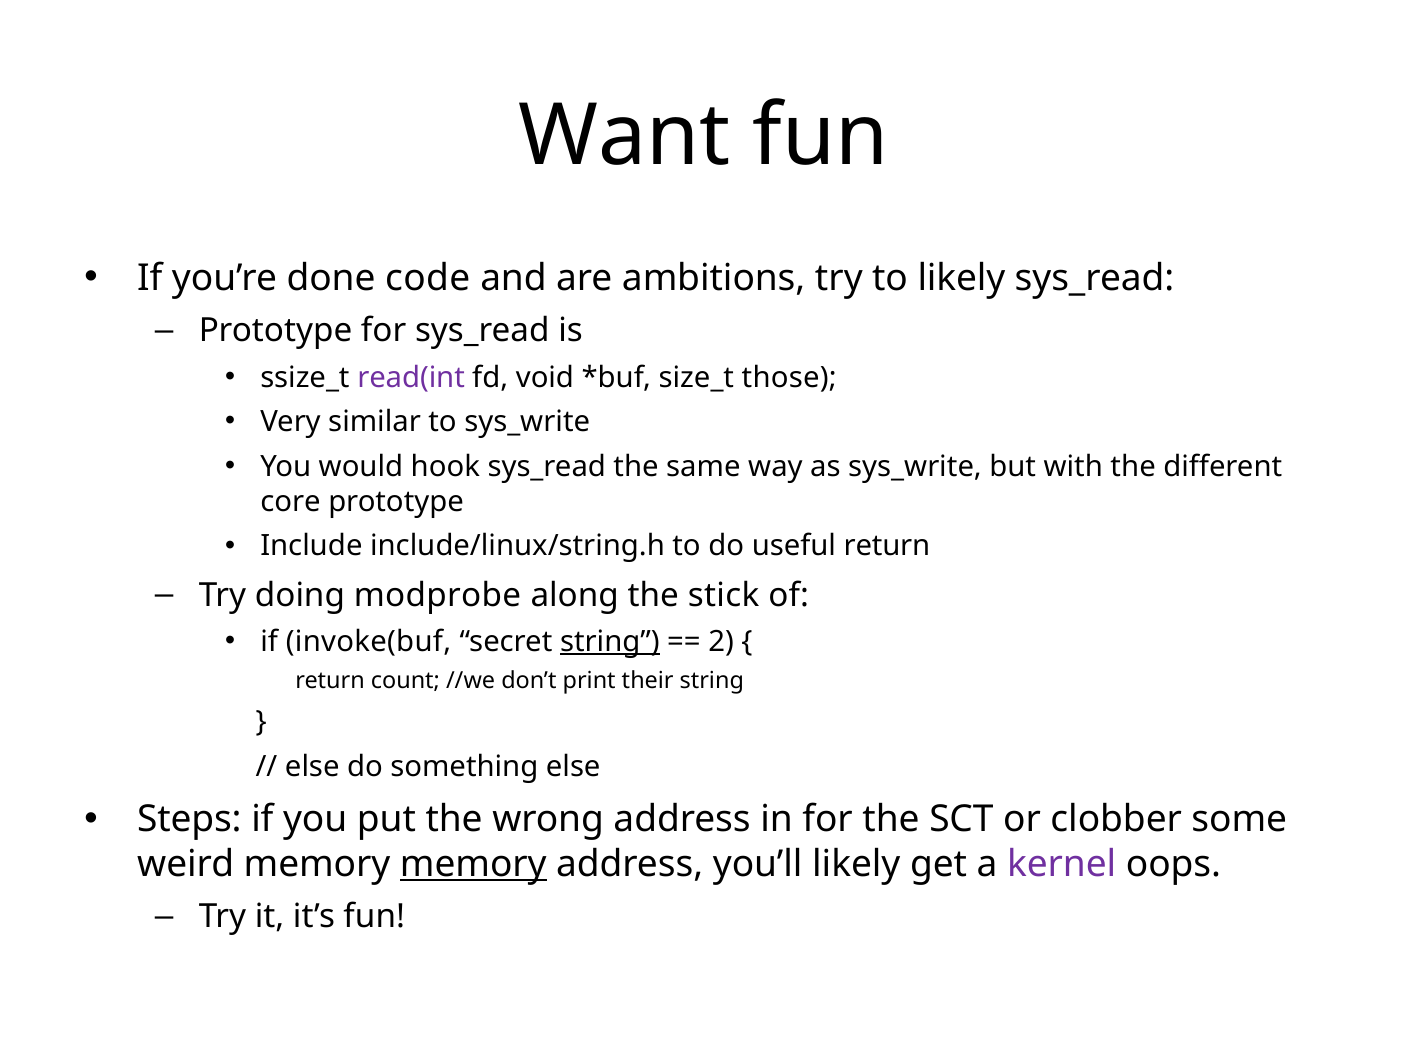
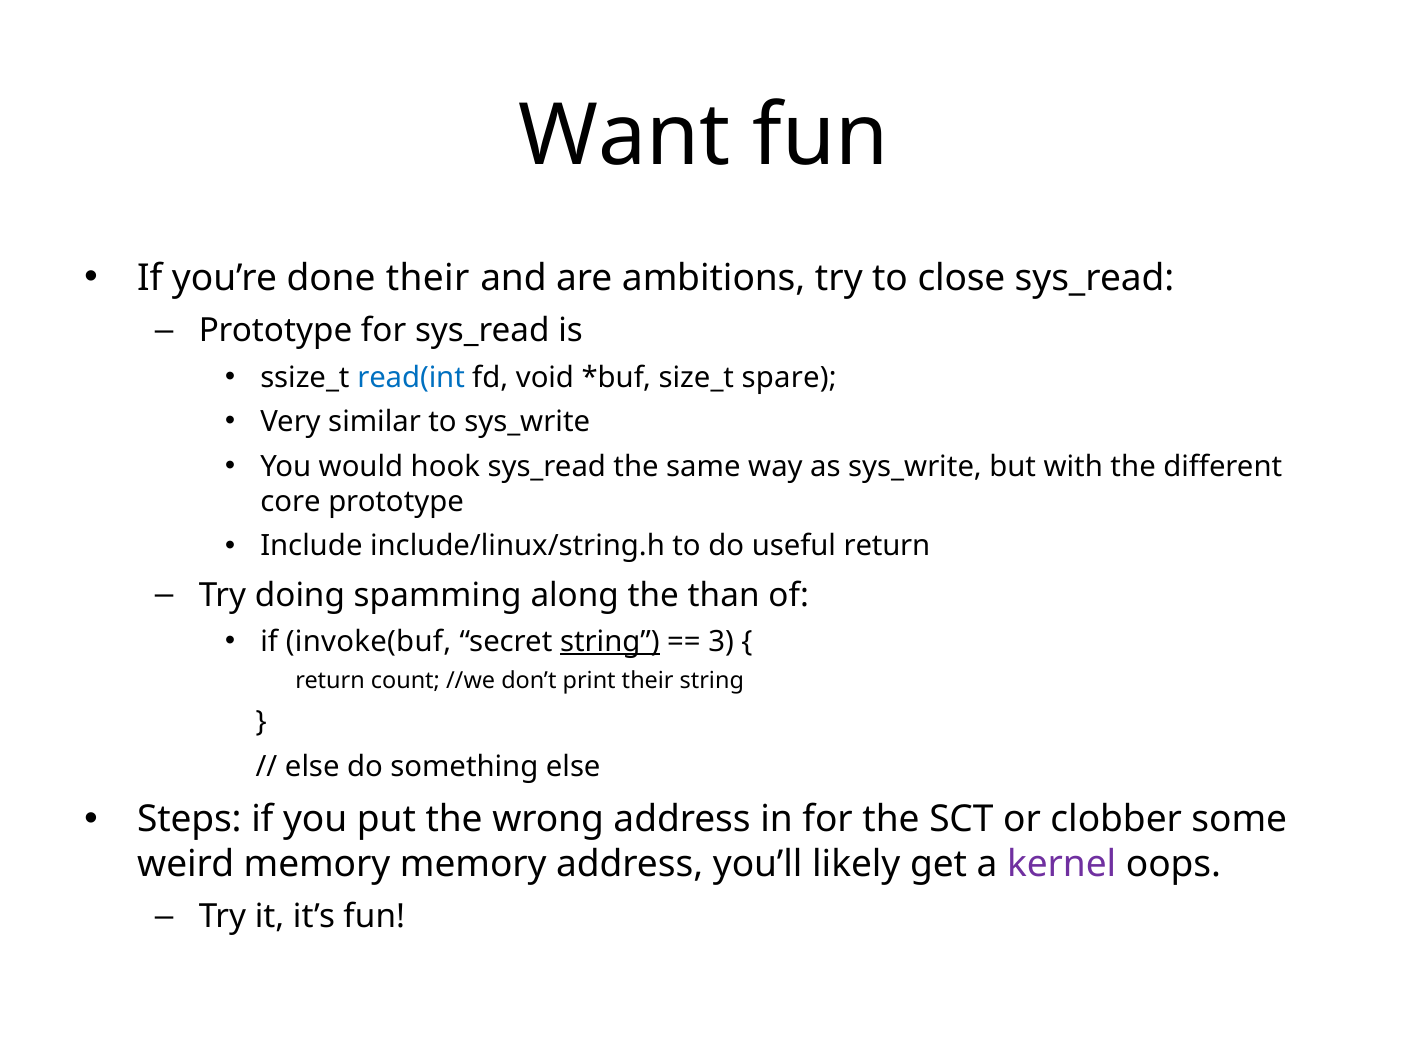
done code: code -> their
to likely: likely -> close
read(int colour: purple -> blue
those: those -> spare
modprobe: modprobe -> spamming
stick: stick -> than
2: 2 -> 3
memory at (473, 864) underline: present -> none
